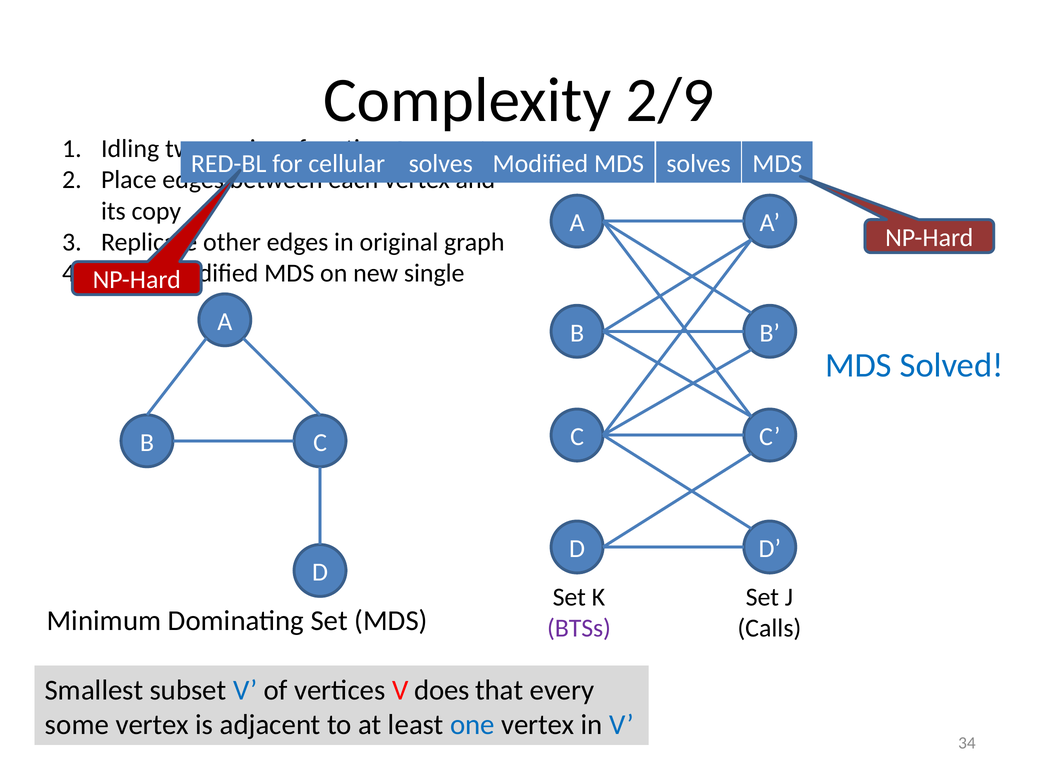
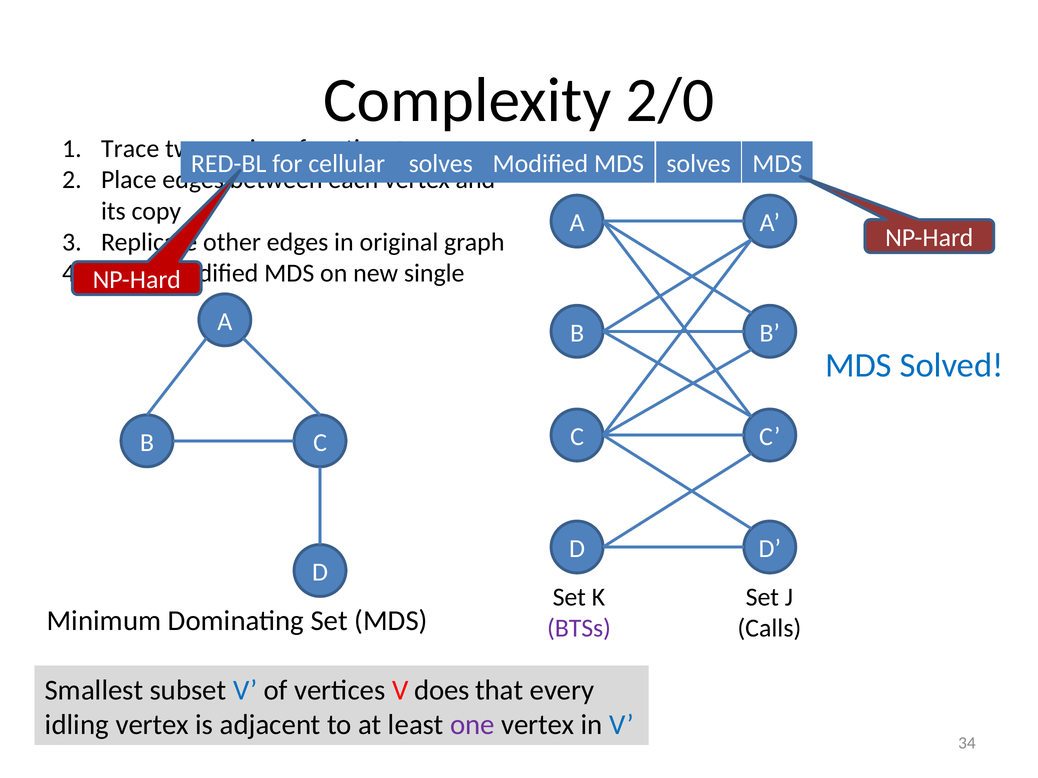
2/9: 2/9 -> 2/0
Idling: Idling -> Trace
some: some -> idling
one colour: blue -> purple
